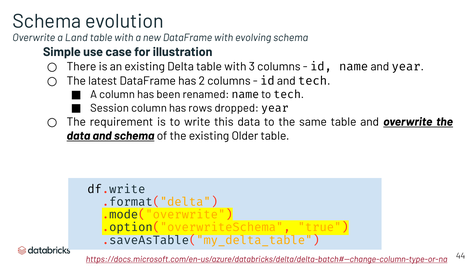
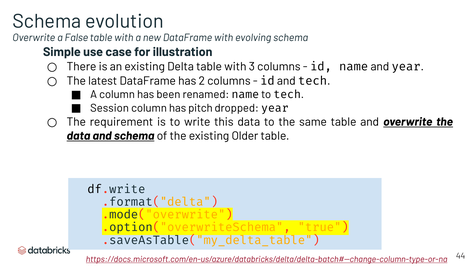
Land: Land -> False
rows: rows -> pitch
